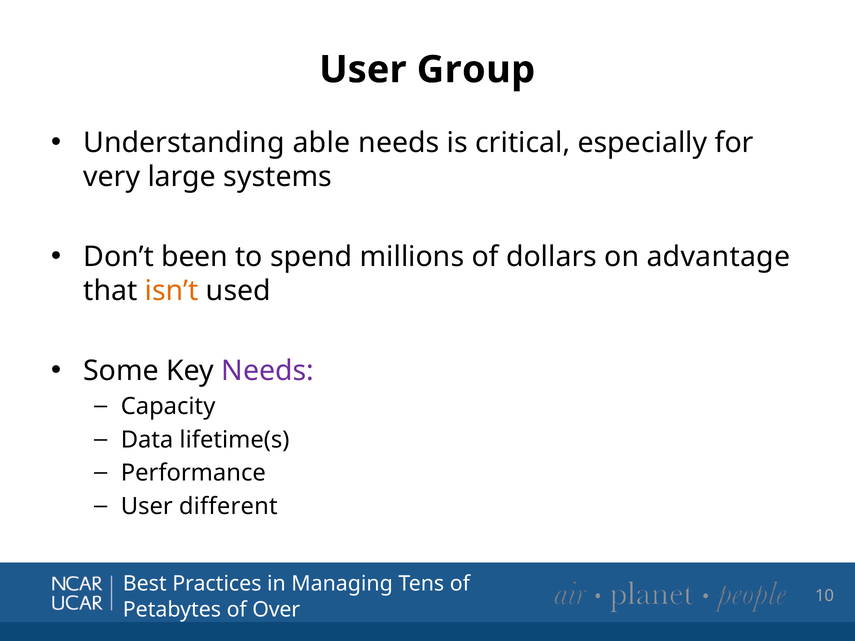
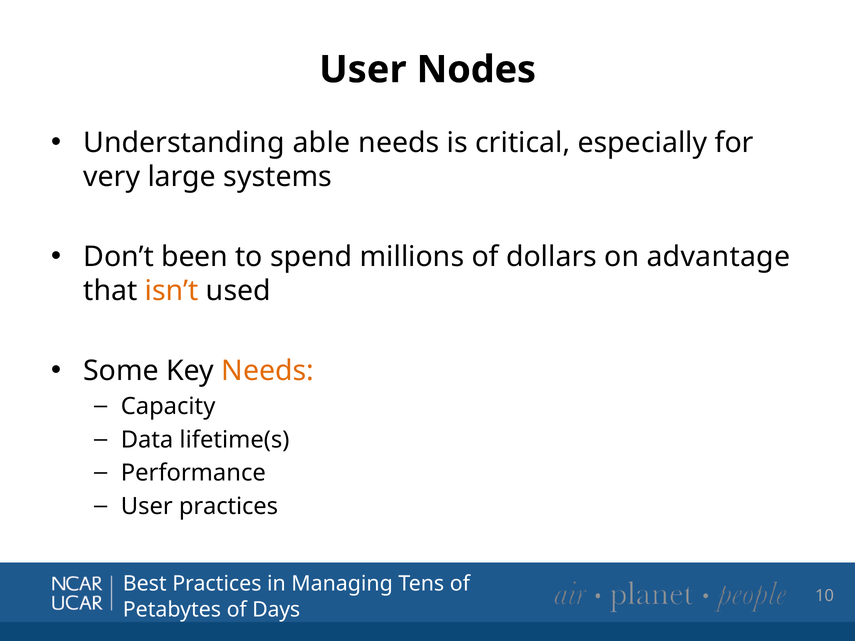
Group: Group -> Nodes
Needs at (268, 371) colour: purple -> orange
User different: different -> practices
Over: Over -> Days
